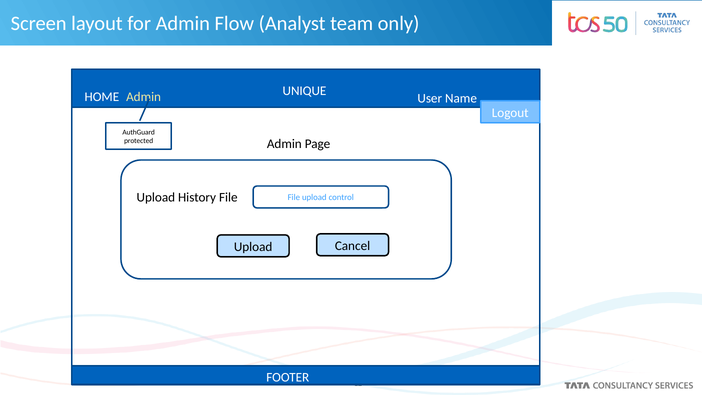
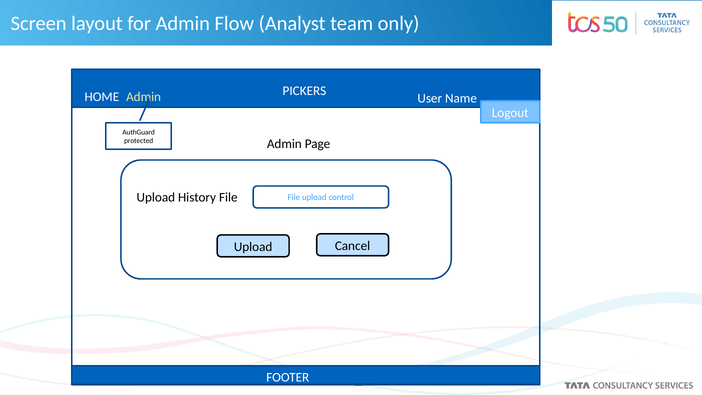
UNIQUE: UNIQUE -> PICKERS
